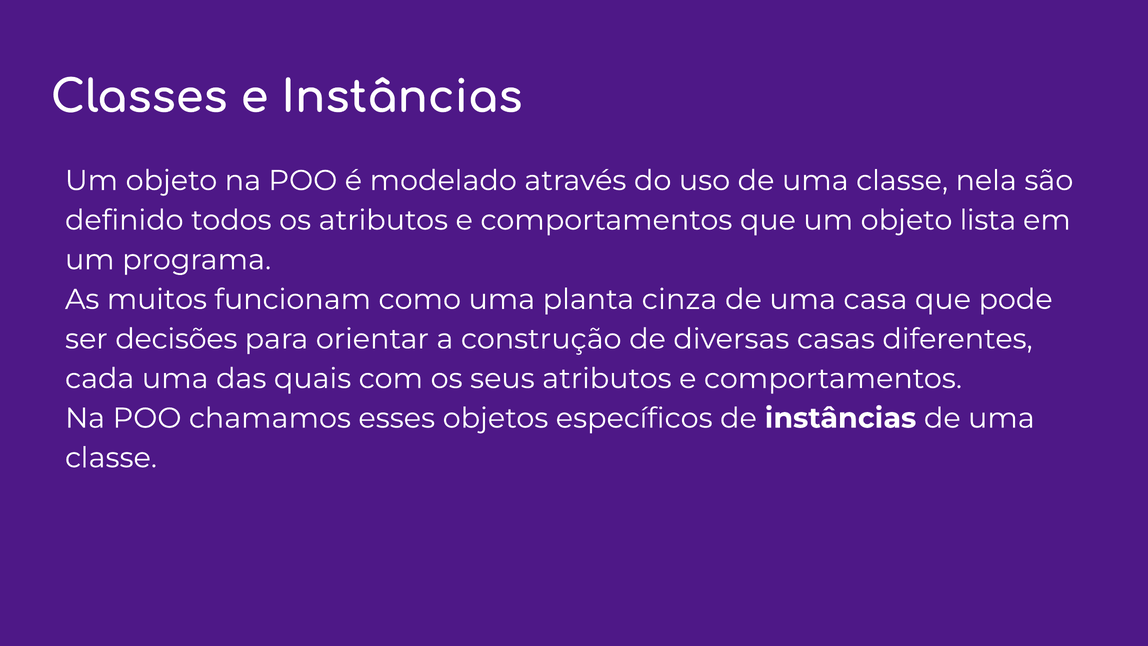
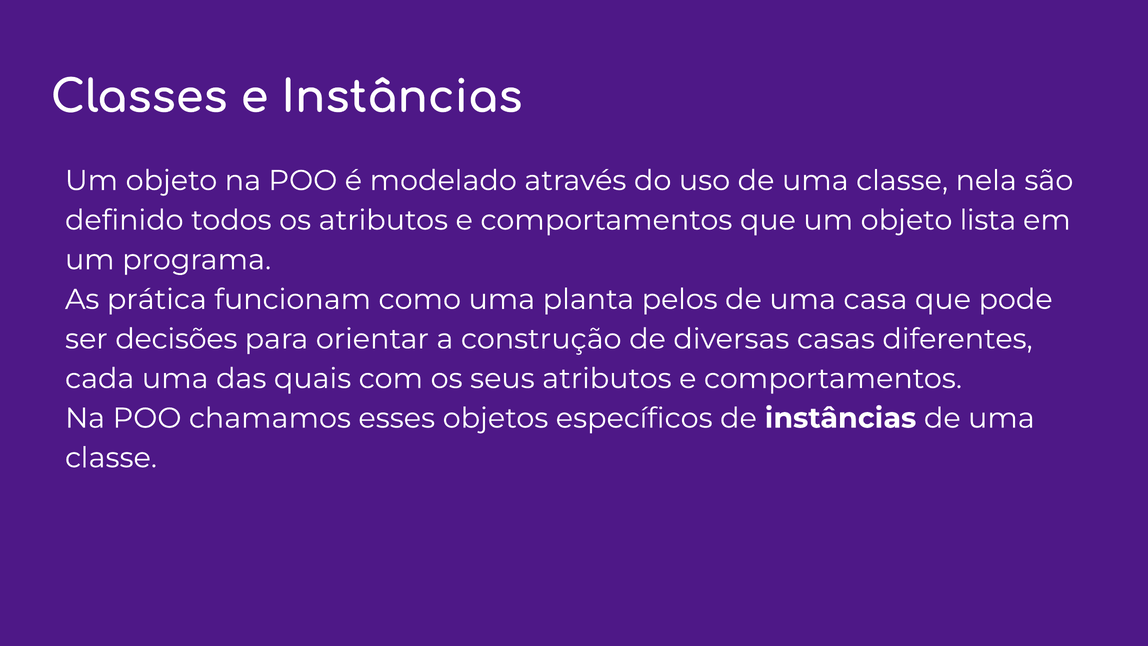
muitos: muitos -> prática
cinza: cinza -> pelos
